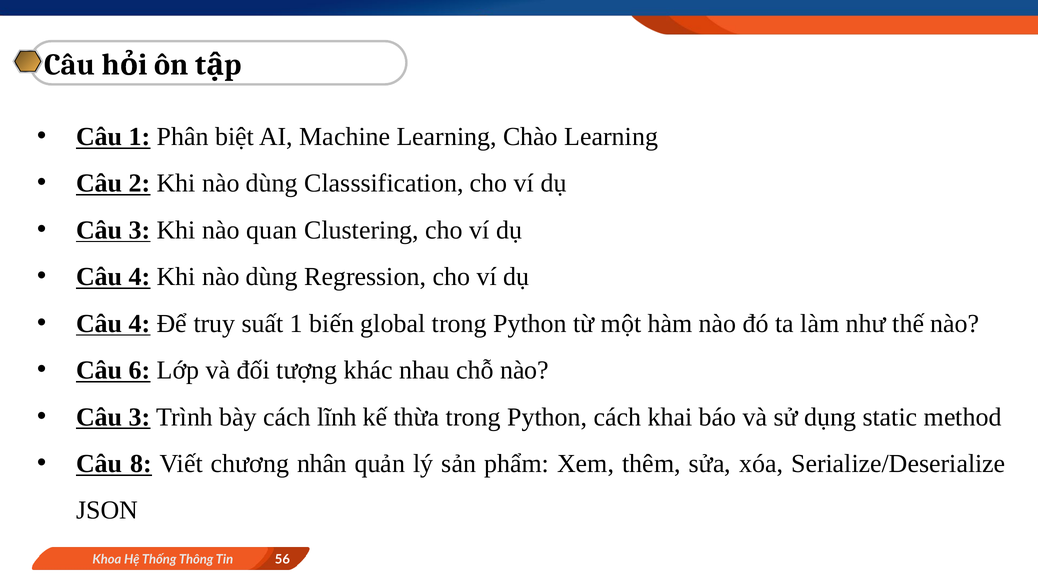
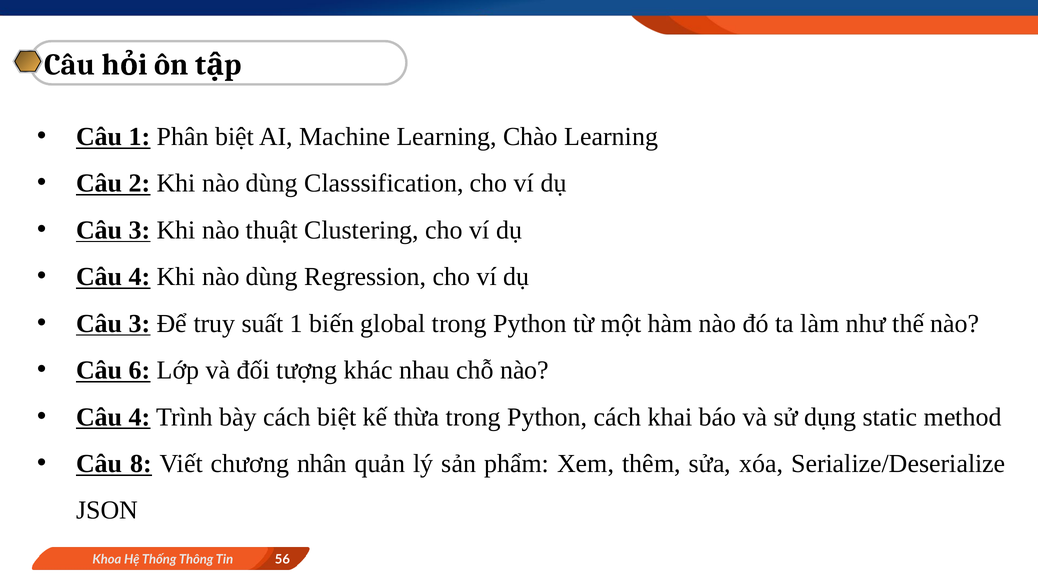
quan: quan -> thuật
4 at (140, 323): 4 -> 3
3 at (140, 417): 3 -> 4
cách lĩnh: lĩnh -> biệt
